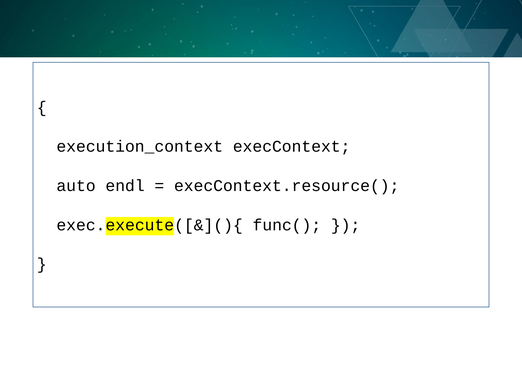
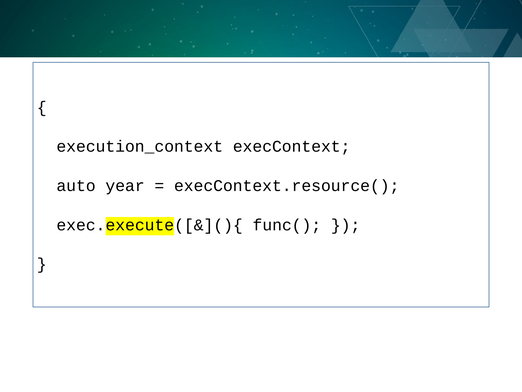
endl: endl -> year
